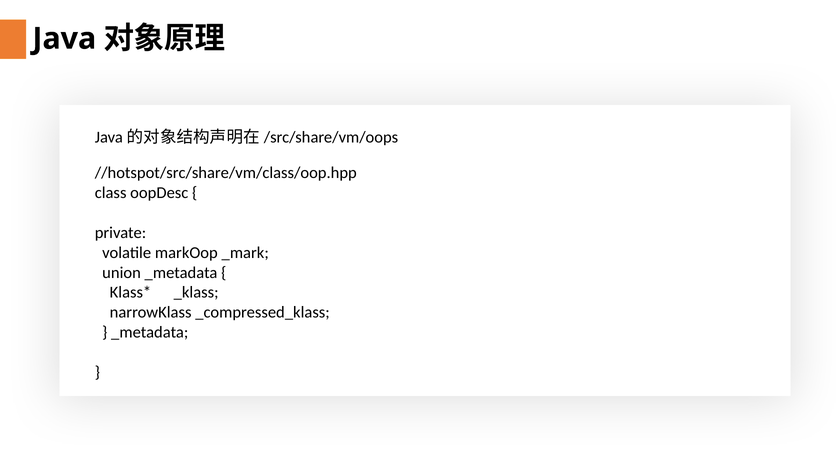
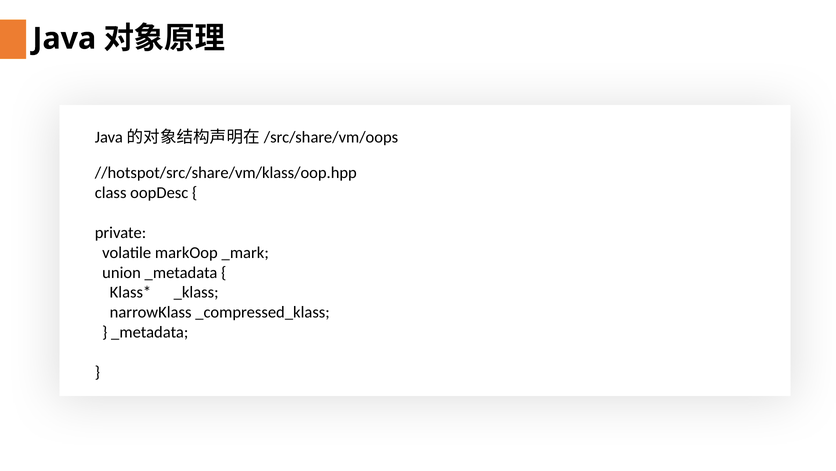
//hotspot/src/share/vm/class/oop.hpp: //hotspot/src/share/vm/class/oop.hpp -> //hotspot/src/share/vm/klass/oop.hpp
